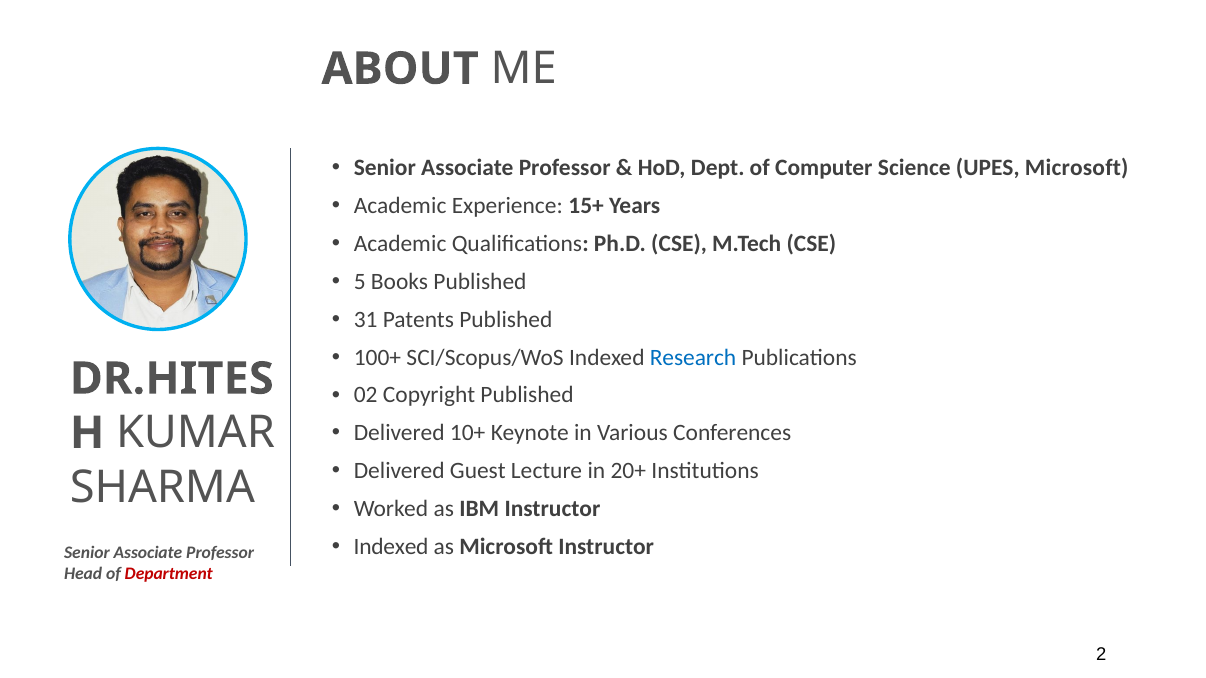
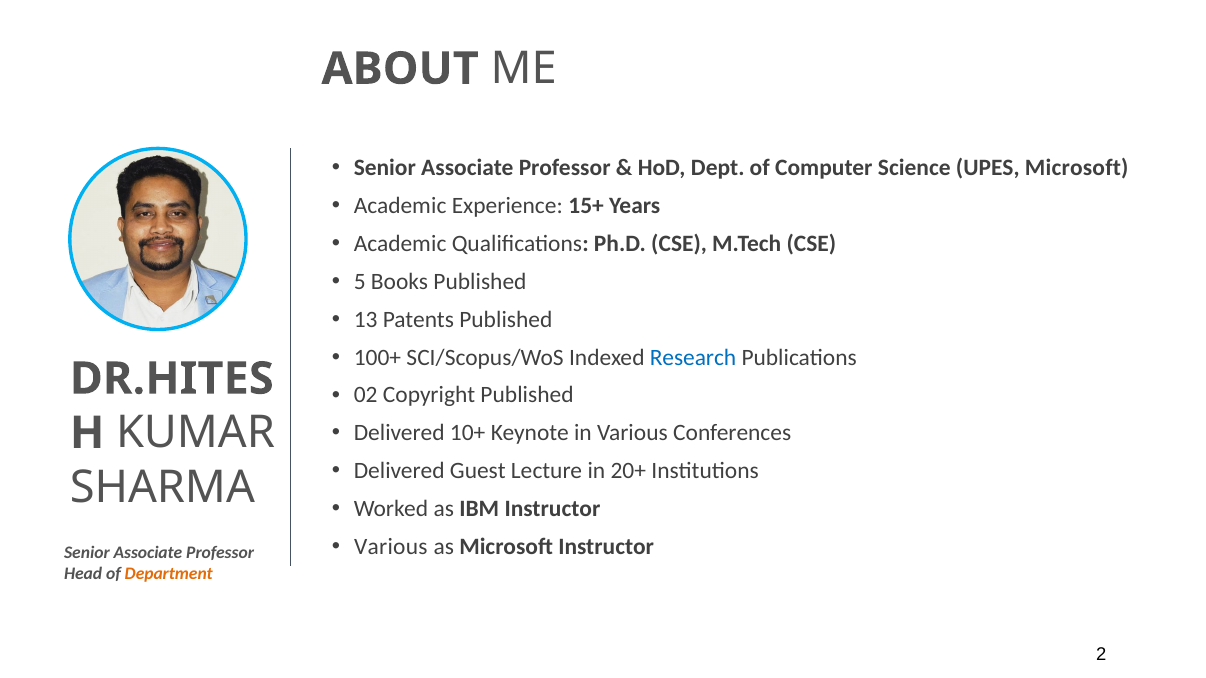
31: 31 -> 13
Indexed at (391, 547): Indexed -> Various
Department colour: red -> orange
